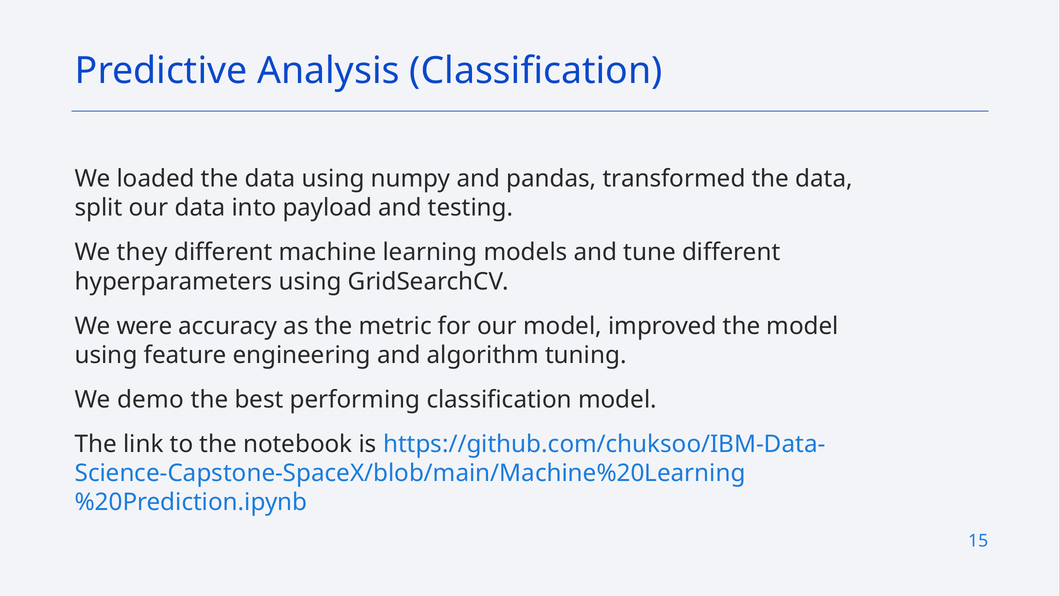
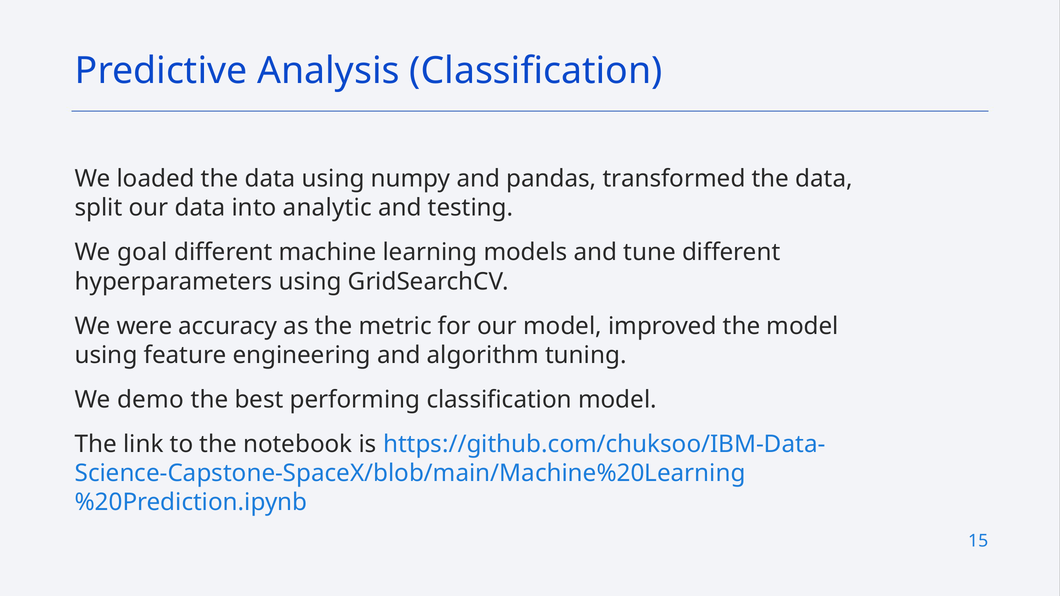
payload: payload -> analytic
they: they -> goal
